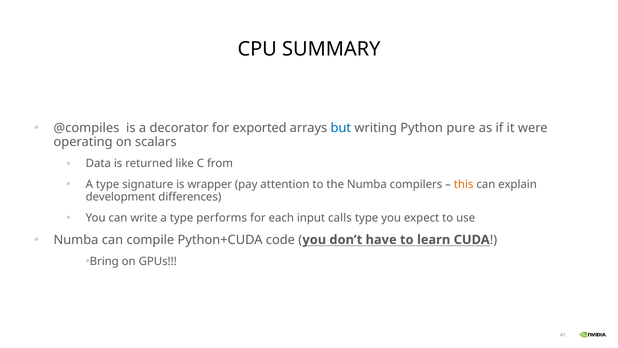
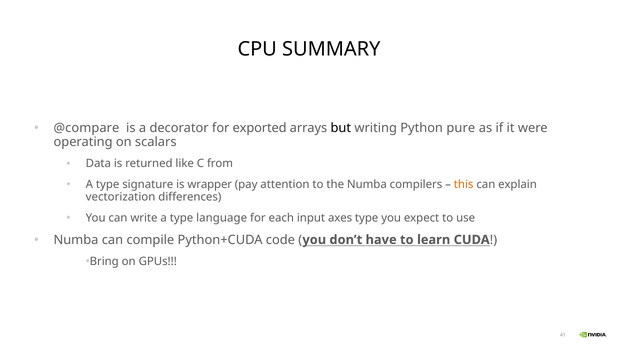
@compiles: @compiles -> @compare
but colour: blue -> black
development: development -> vectorization
performs: performs -> language
calls: calls -> axes
